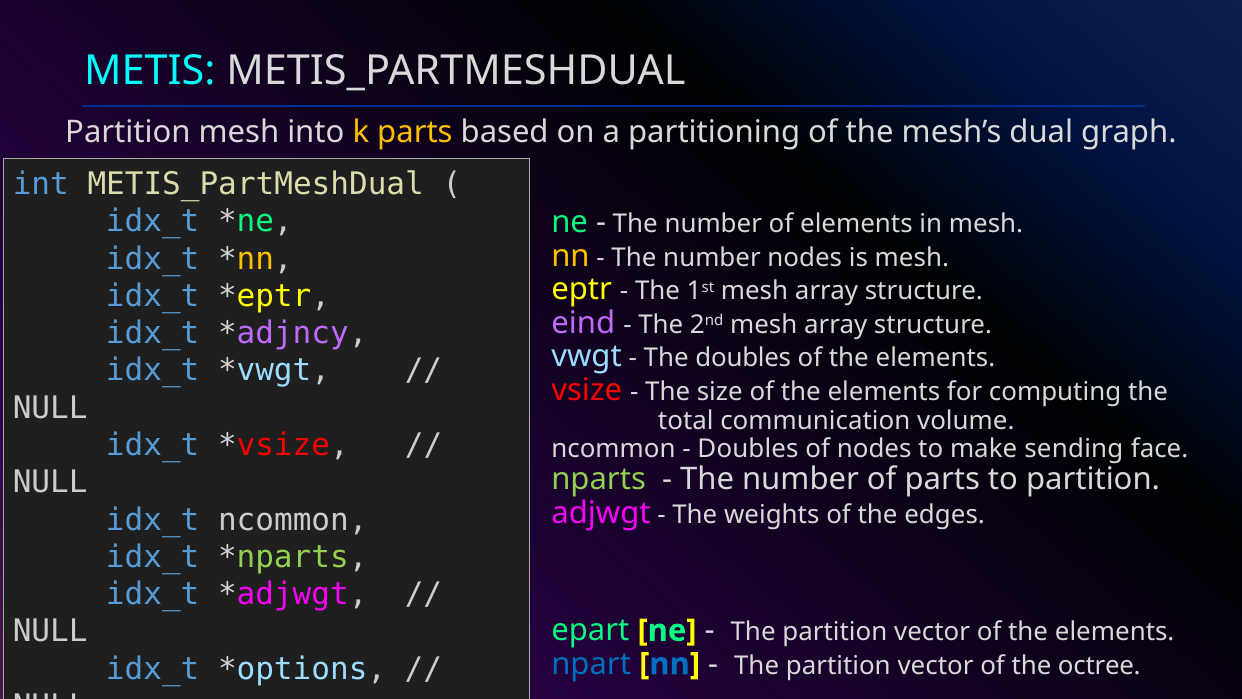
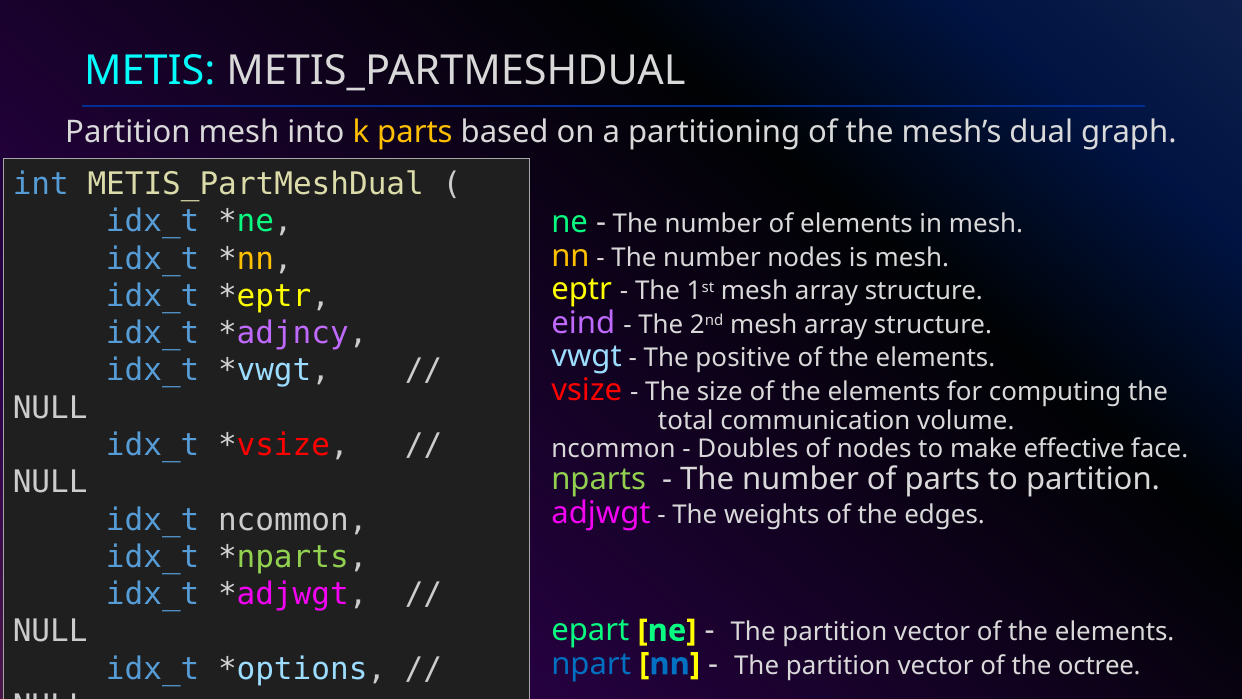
The doubles: doubles -> positive
sending: sending -> effective
